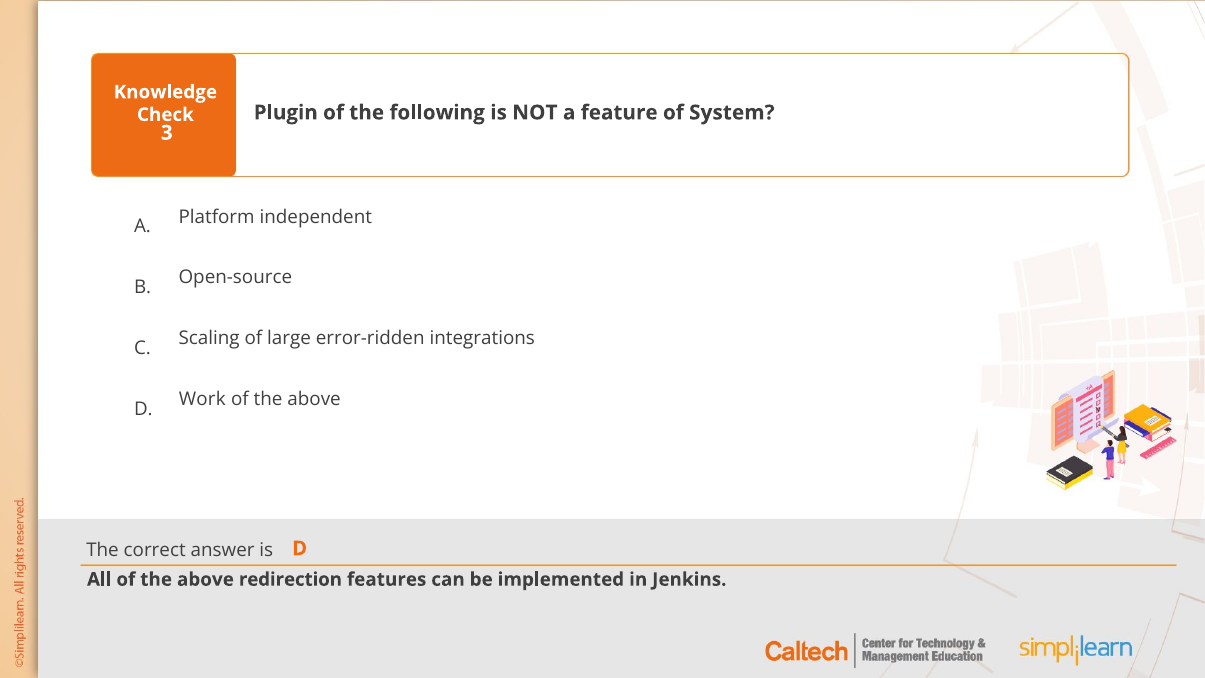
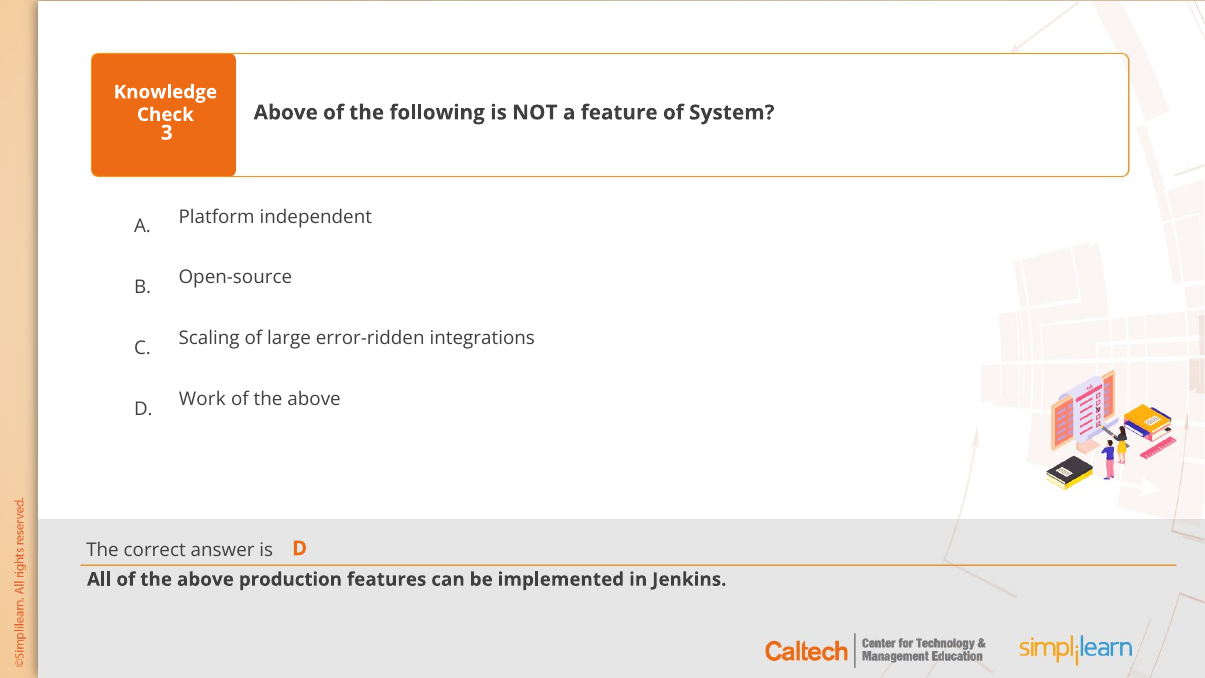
Plugin at (286, 113): Plugin -> Above
redirection: redirection -> production
